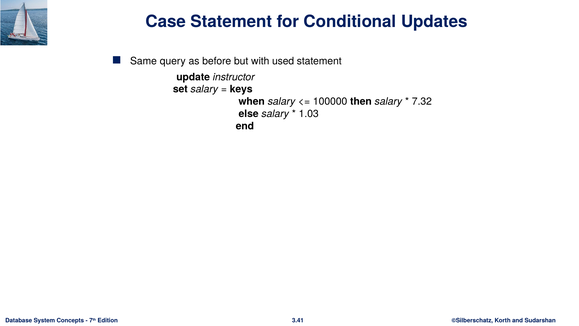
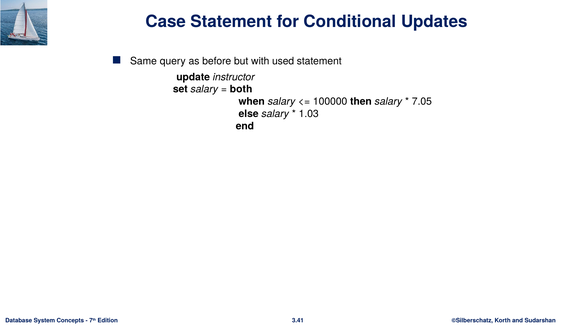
keys: keys -> both
7.32: 7.32 -> 7.05
